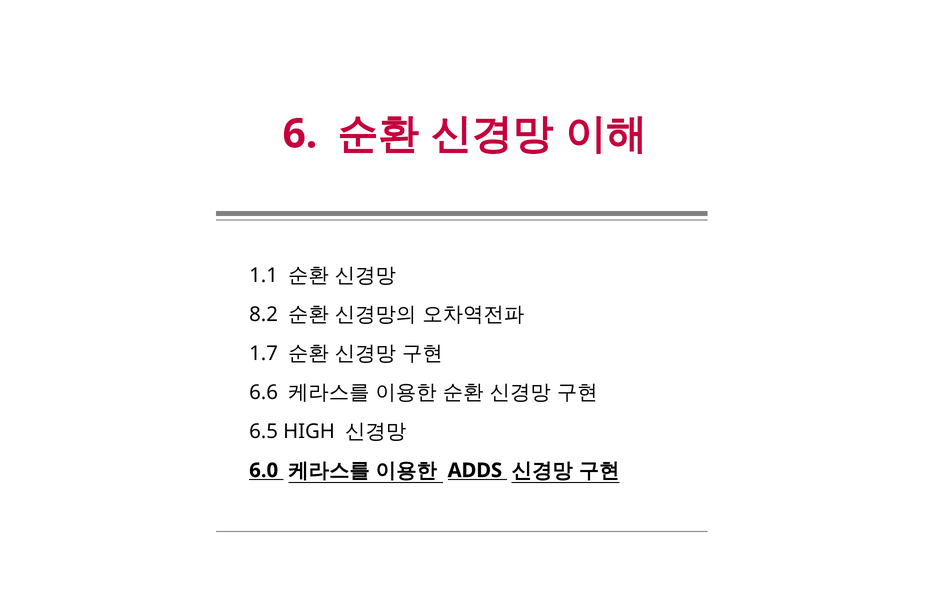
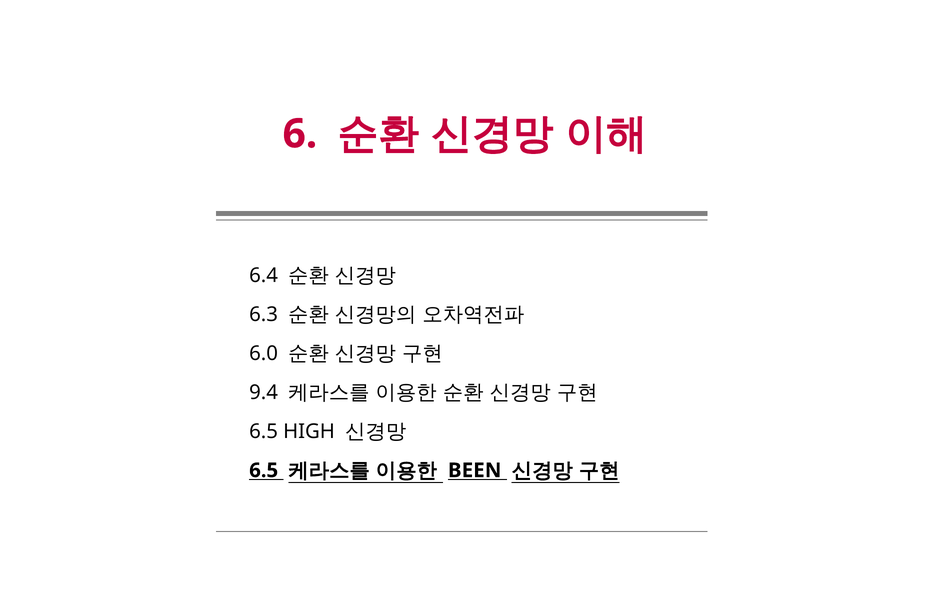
1.1: 1.1 -> 6.4
8.2: 8.2 -> 6.3
1.7: 1.7 -> 6.0
6.6: 6.6 -> 9.4
6.0 at (264, 470): 6.0 -> 6.5
ADDS: ADDS -> BEEN
